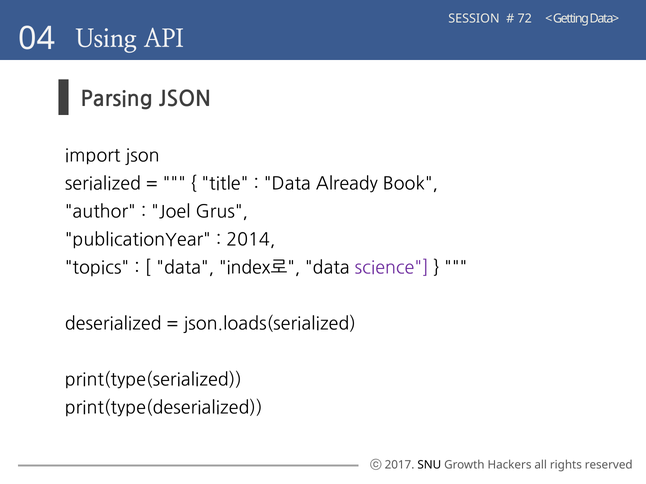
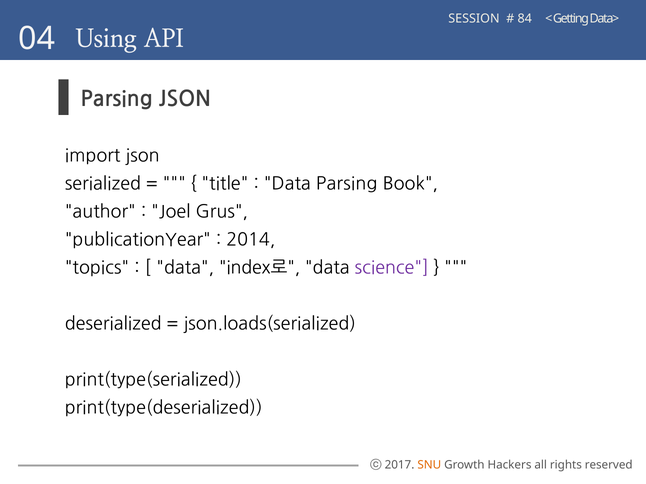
72: 72 -> 84
Data Already: Already -> Parsing
SNU colour: black -> orange
